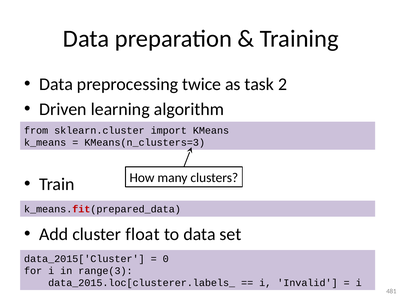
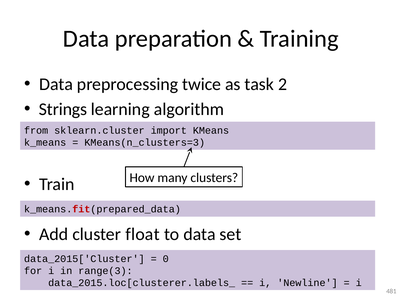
Driven: Driven -> Strings
Invalid: Invalid -> Newline
